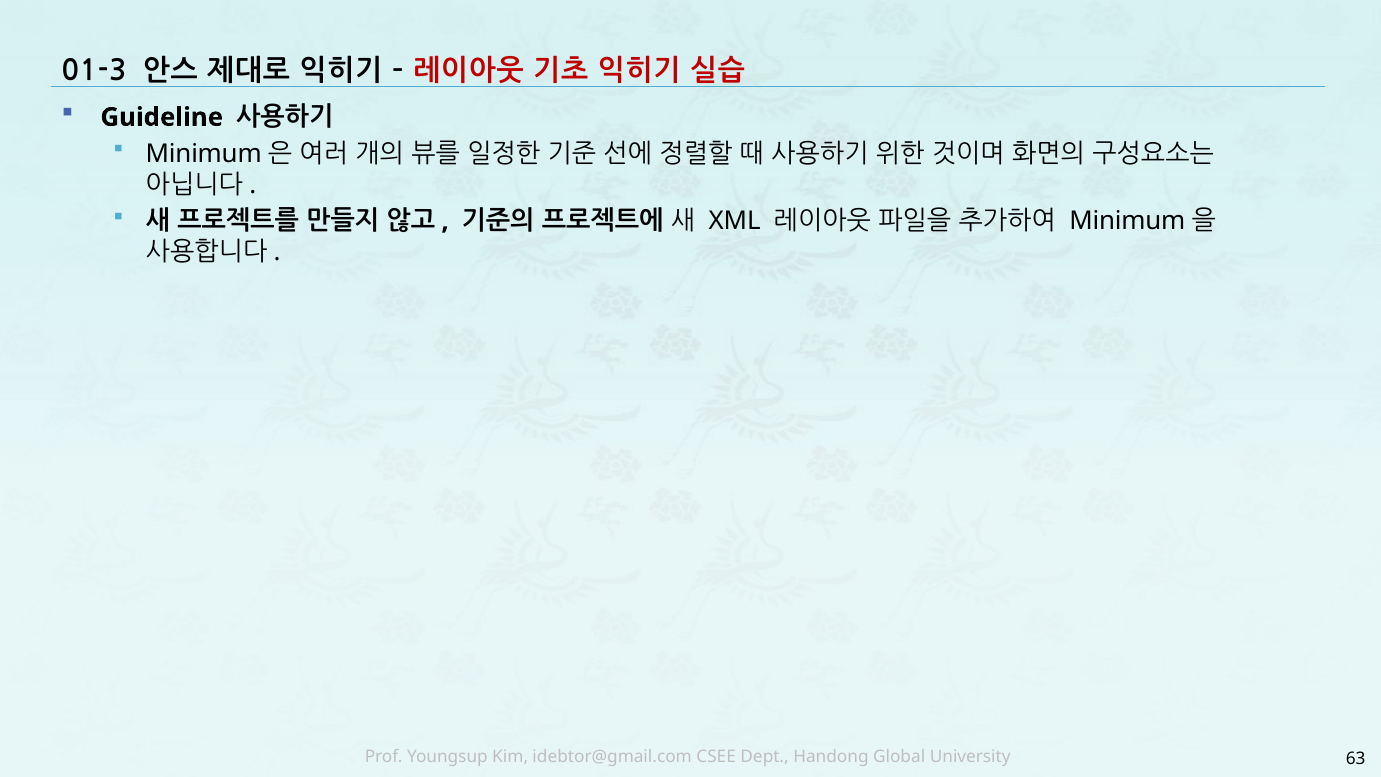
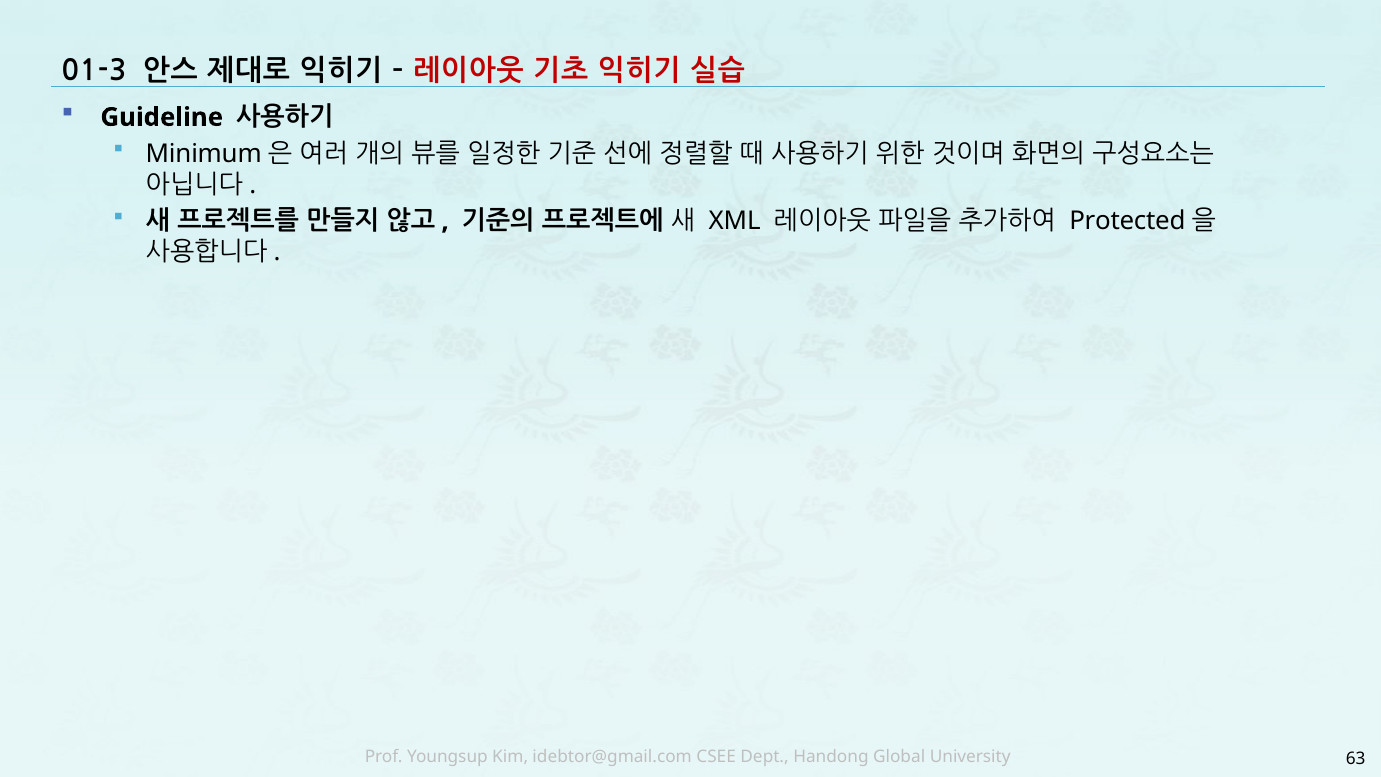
Minimum at (1127, 221): Minimum -> Protected
